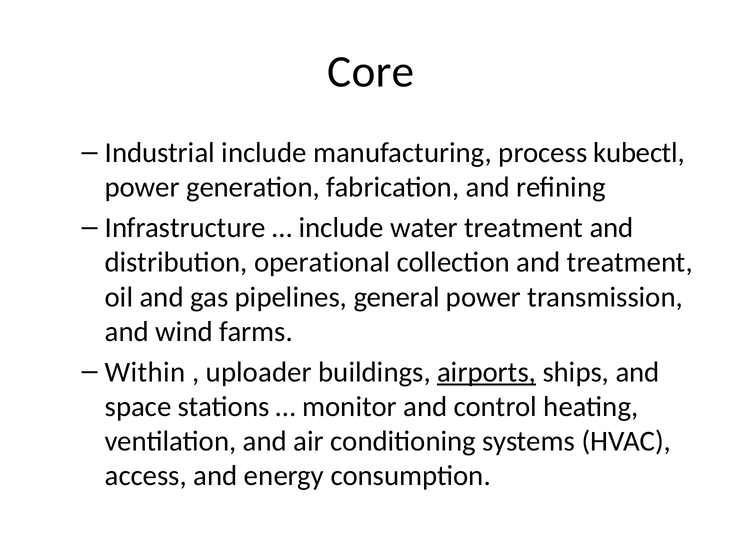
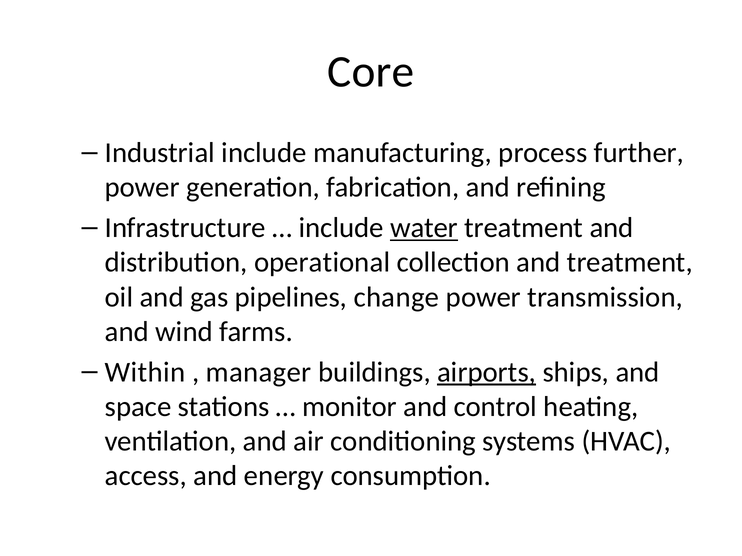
kubectl: kubectl -> further
water underline: none -> present
general: general -> change
uploader: uploader -> manager
